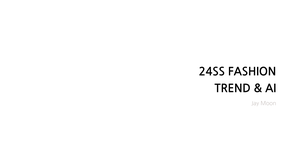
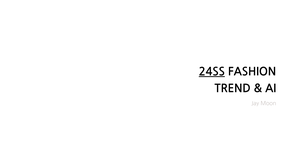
24SS underline: none -> present
